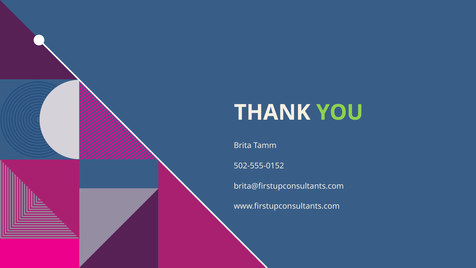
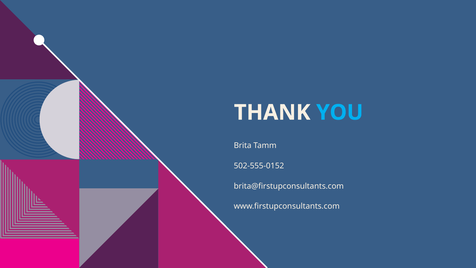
YOU colour: light green -> light blue
